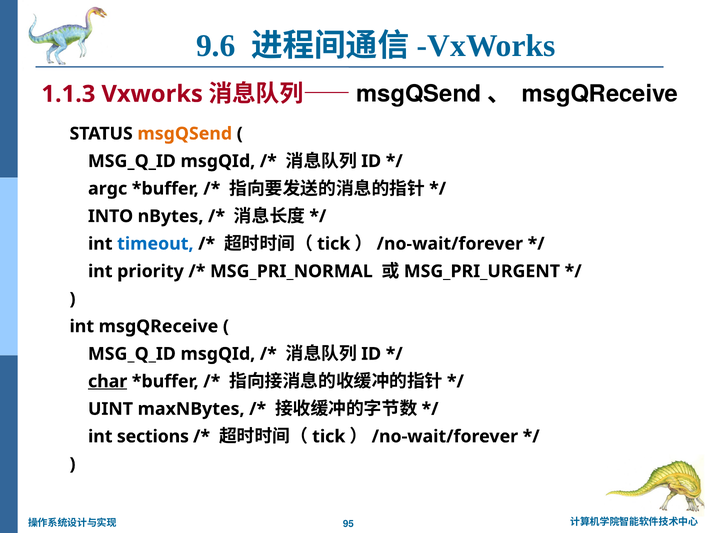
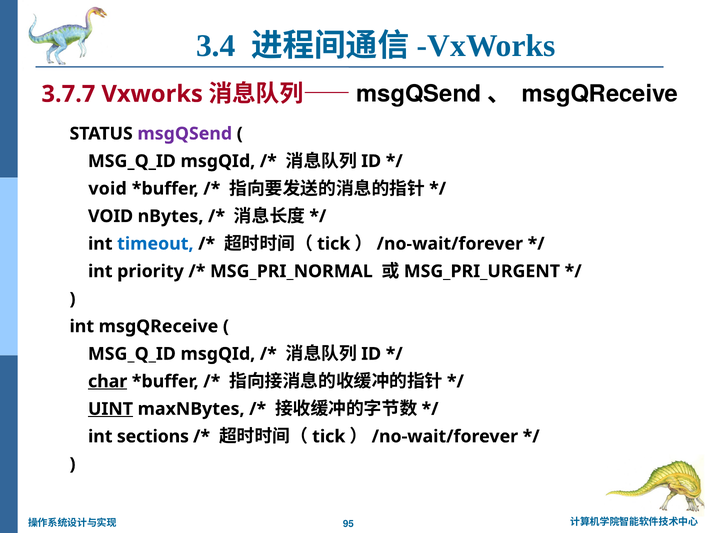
9.6: 9.6 -> 3.4
1.1.3: 1.1.3 -> 3.7.7
msgQSend colour: orange -> purple
argc at (108, 189): argc -> void
INTO at (111, 216): INTO -> VOID
UINT underline: none -> present
